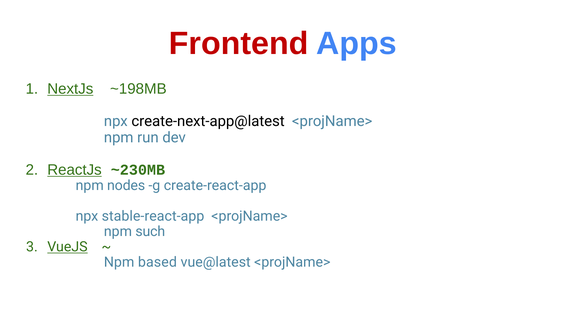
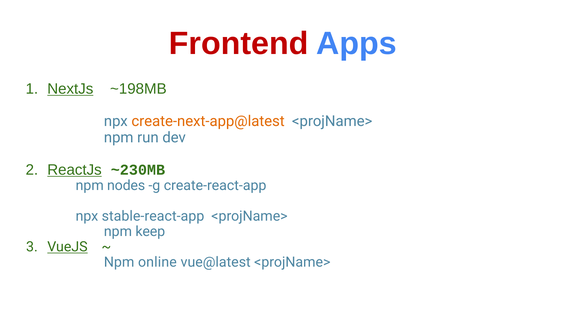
create-next-app@latest colour: black -> orange
such: such -> keep
based: based -> online
